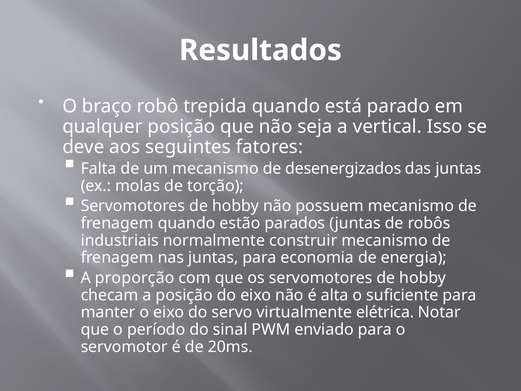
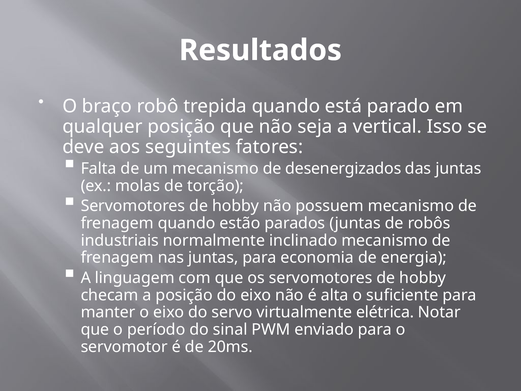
construir: construir -> inclinado
proporção: proporção -> linguagem
